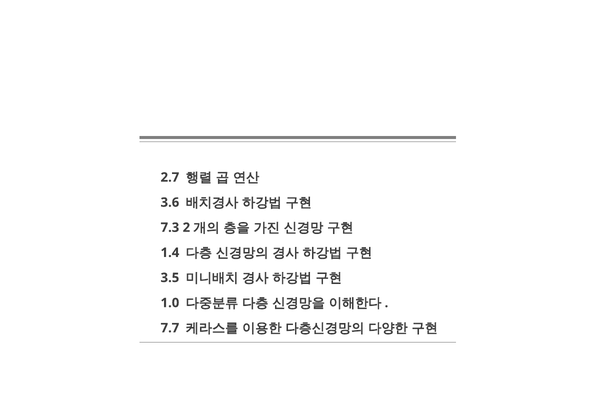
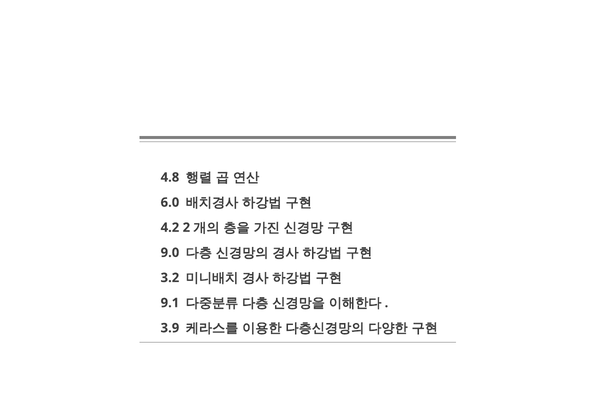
2.7: 2.7 -> 4.8
3.6: 3.6 -> 6.0
7.3: 7.3 -> 4.2
1.4: 1.4 -> 9.0
3.5: 3.5 -> 3.2
1.0: 1.0 -> 9.1
7.7: 7.7 -> 3.9
